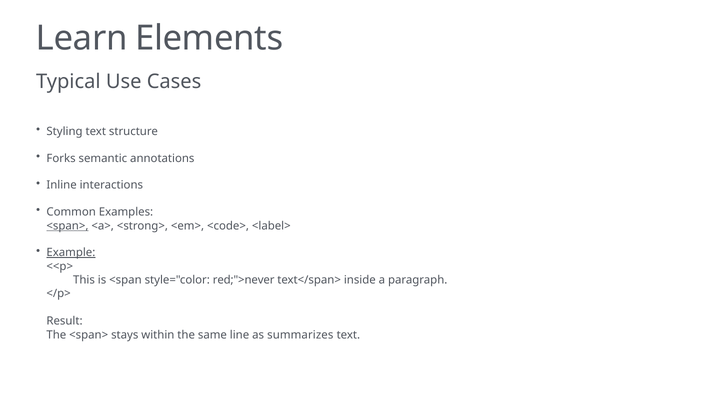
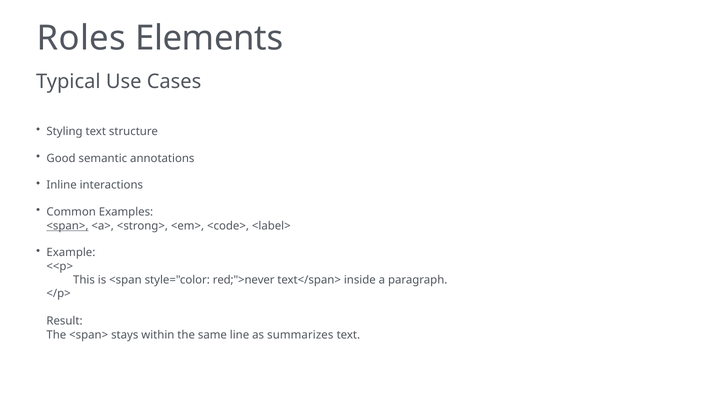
Learn: Learn -> Roles
Forks: Forks -> Good
Example underline: present -> none
